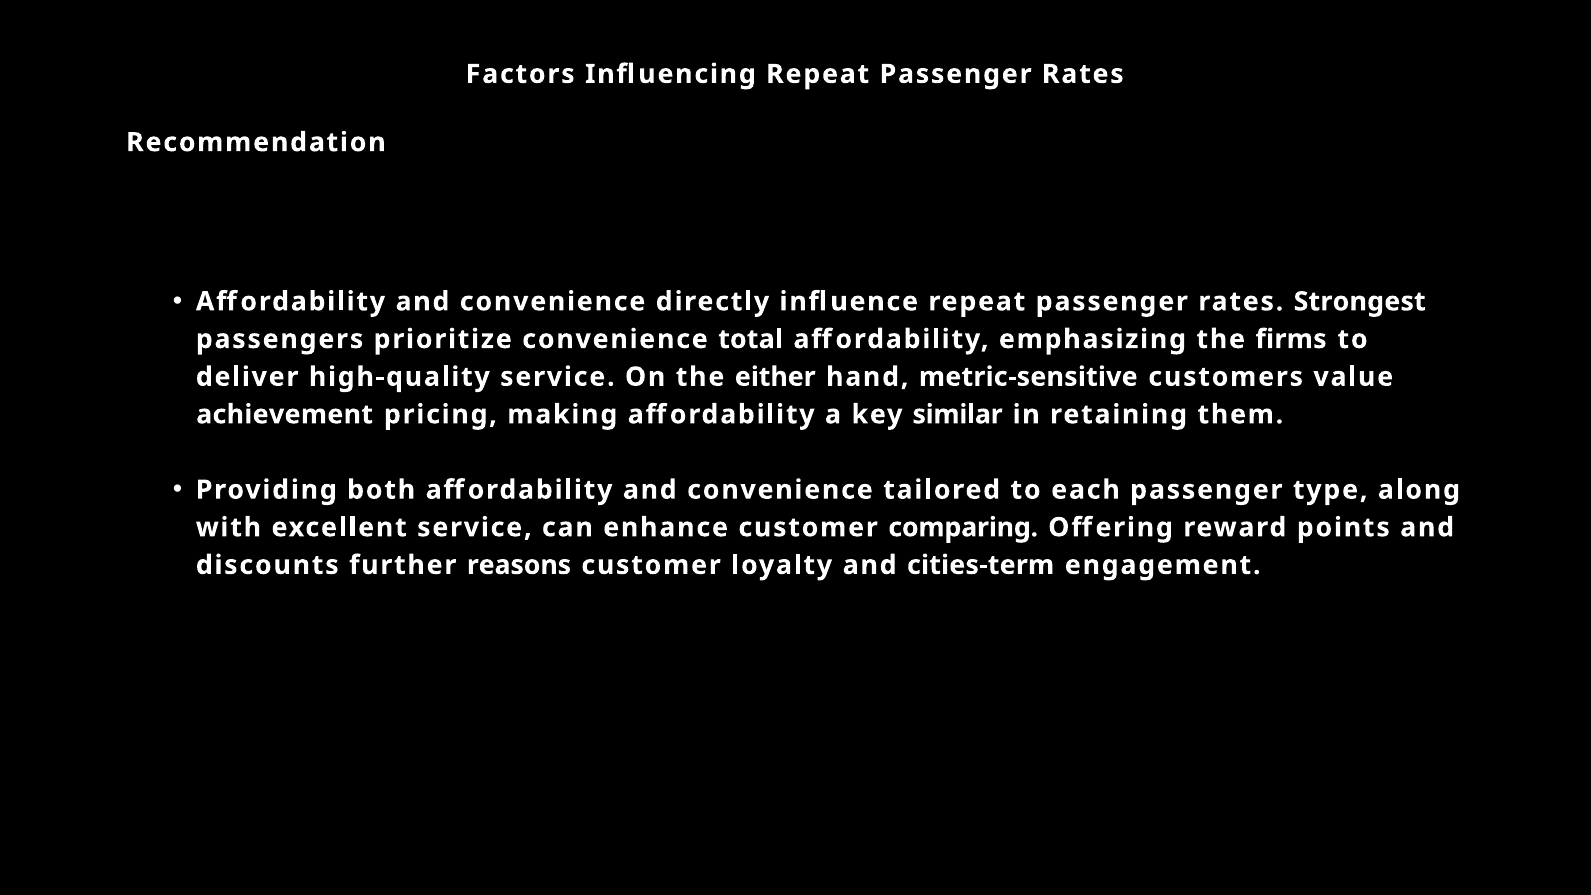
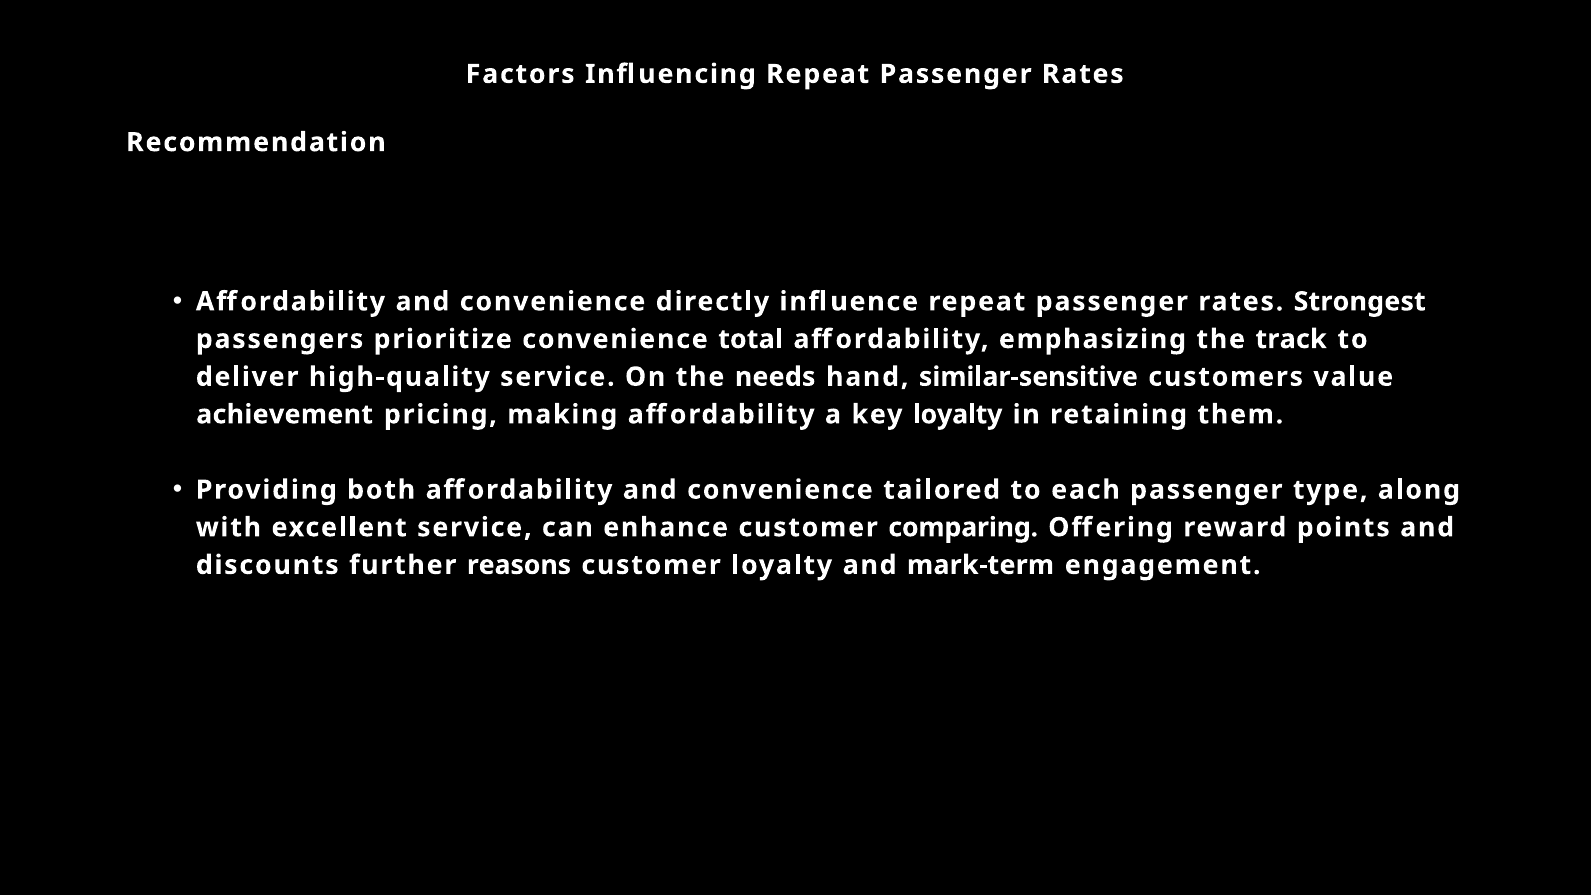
firms: firms -> track
either: either -> needs
metric-sensitive: metric-sensitive -> similar-sensitive
key similar: similar -> loyalty
cities-term: cities-term -> mark-term
